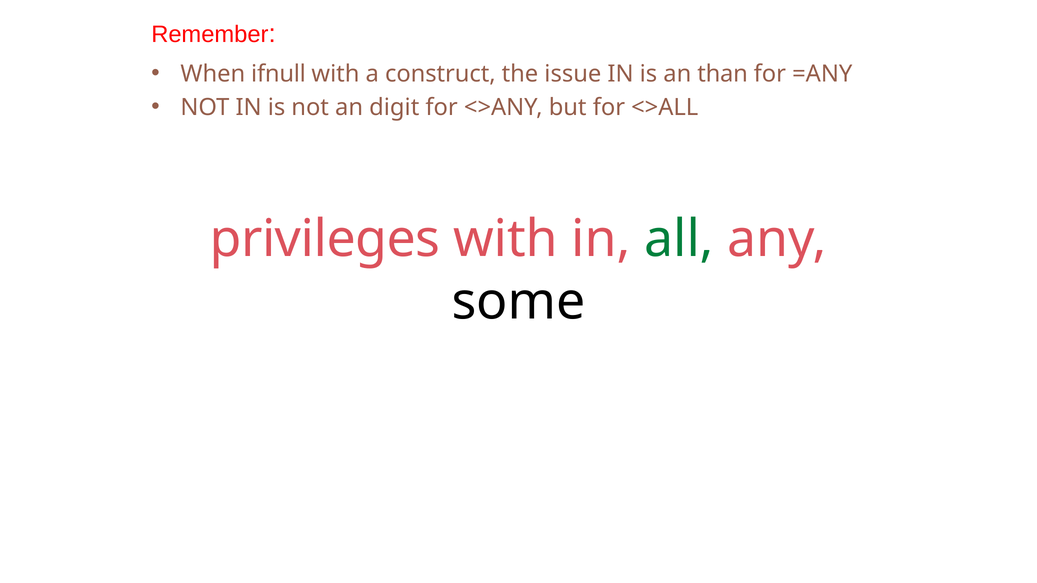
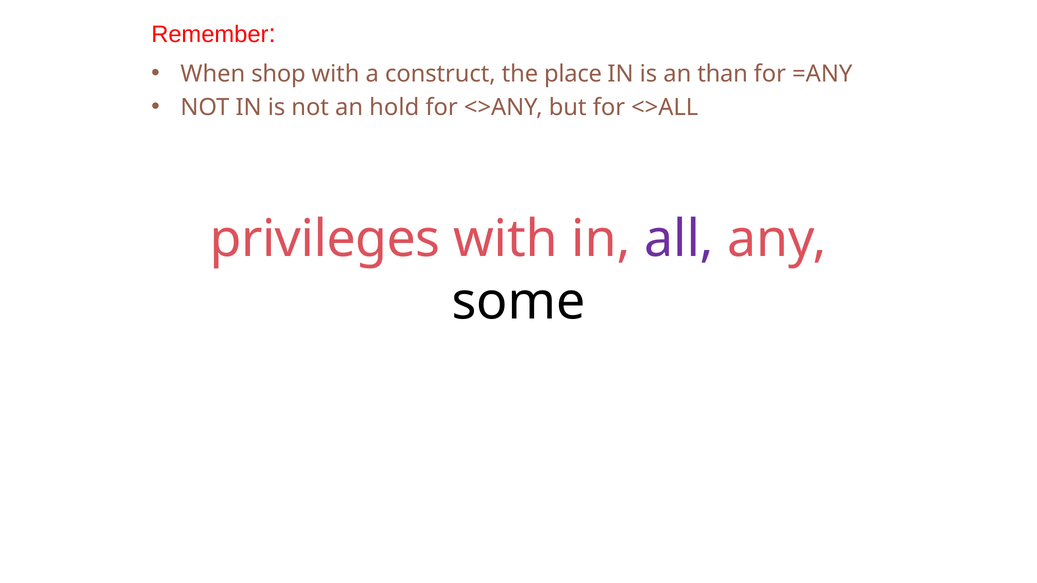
ifnull: ifnull -> shop
issue: issue -> place
digit: digit -> hold
all colour: green -> purple
